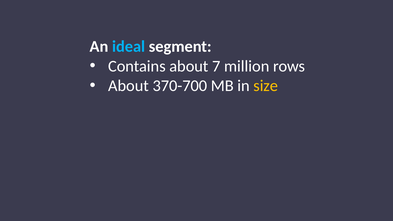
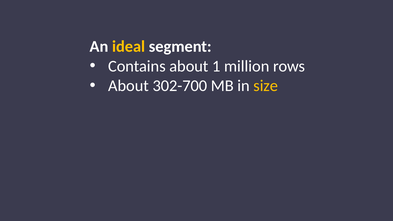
ideal colour: light blue -> yellow
7: 7 -> 1
370-700: 370-700 -> 302-700
